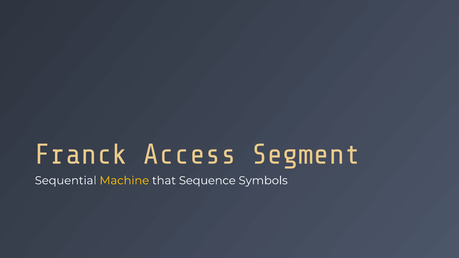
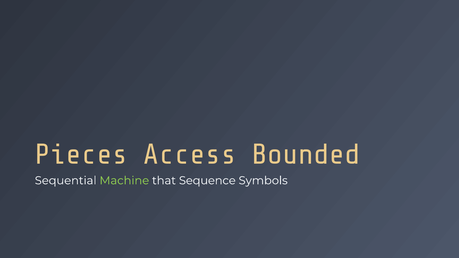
Franck: Franck -> Pieces
Segment: Segment -> Bounded
Machine colour: yellow -> light green
